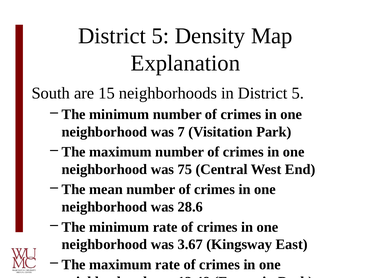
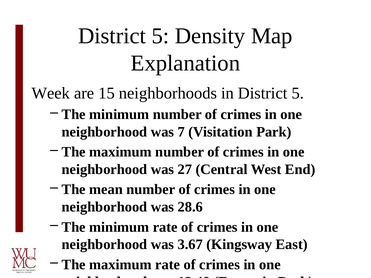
South: South -> Week
75: 75 -> 27
